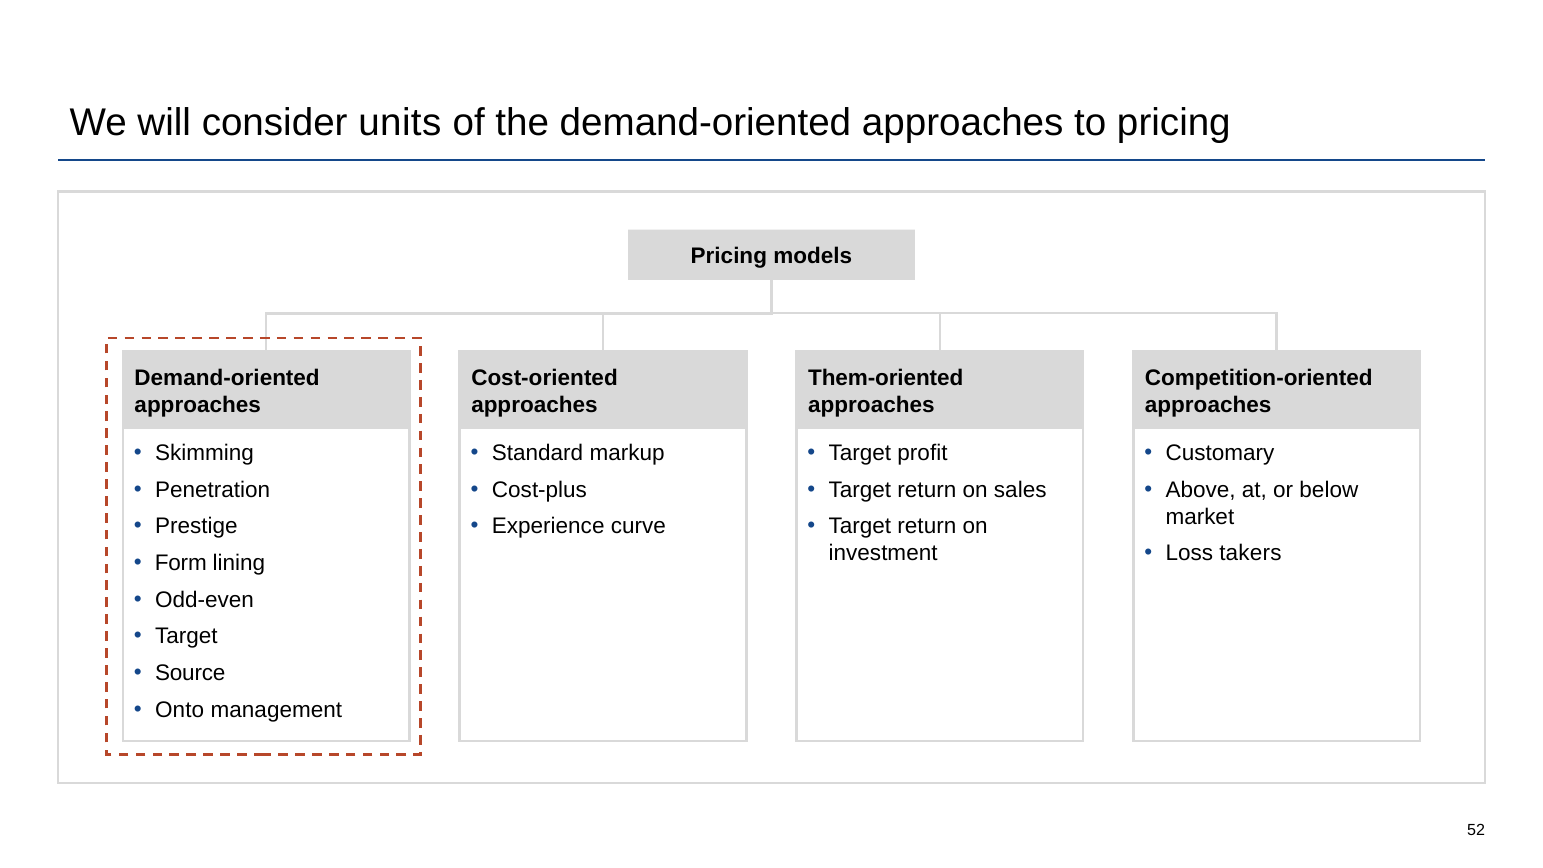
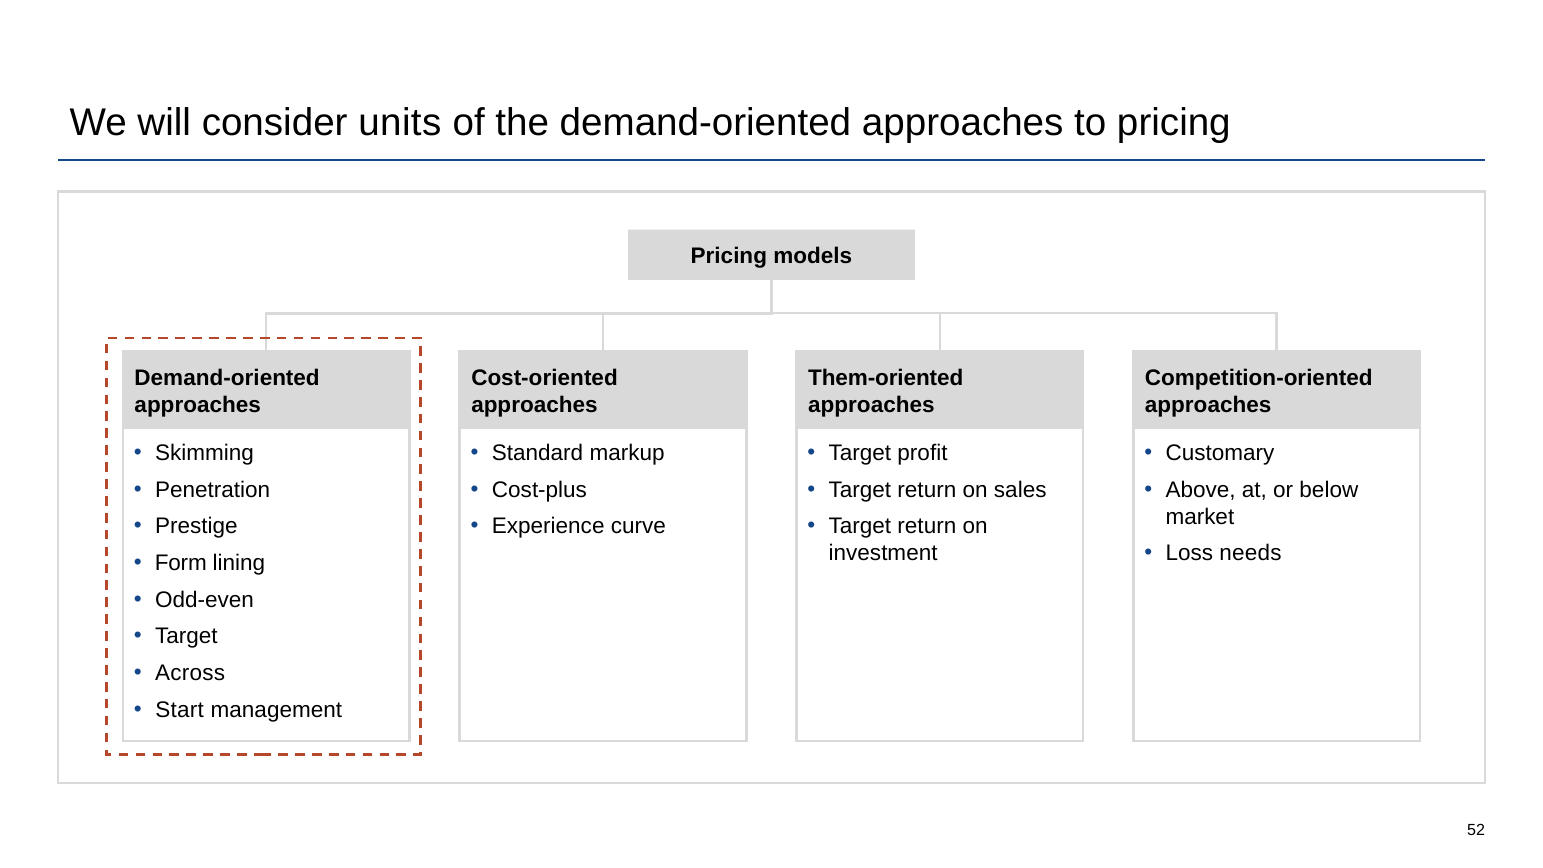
takers: takers -> needs
Source: Source -> Across
Onto: Onto -> Start
